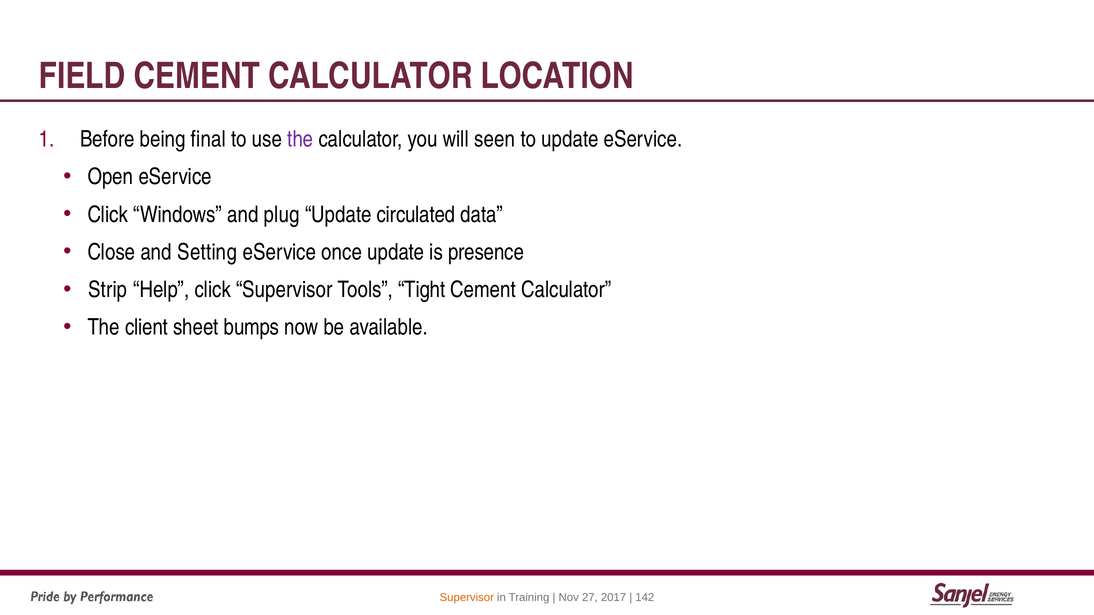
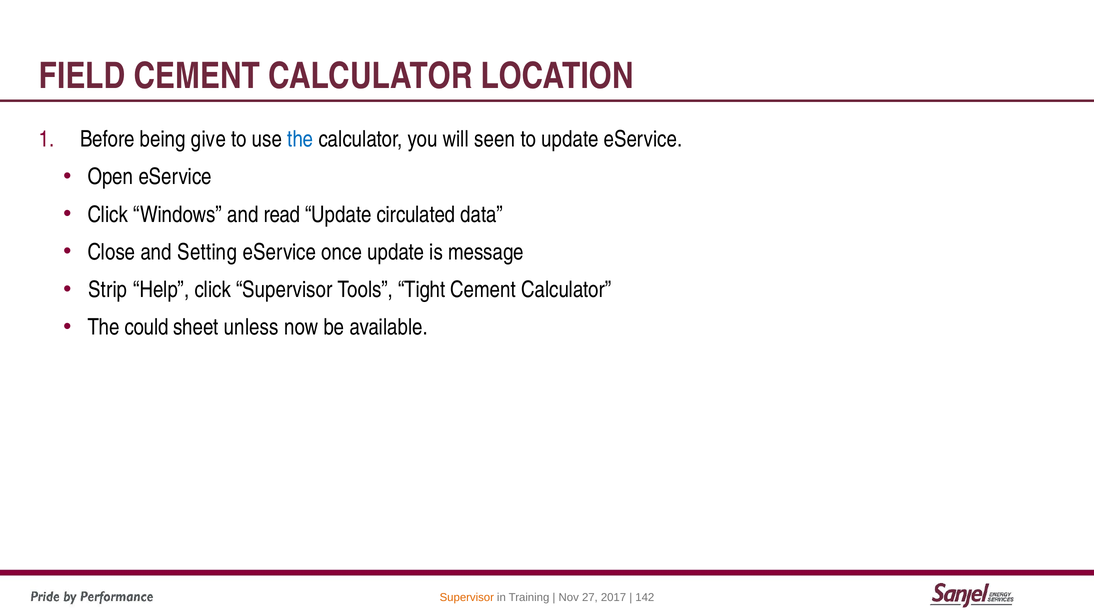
final: final -> give
the at (300, 139) colour: purple -> blue
plug: plug -> read
presence: presence -> message
client: client -> could
bumps: bumps -> unless
